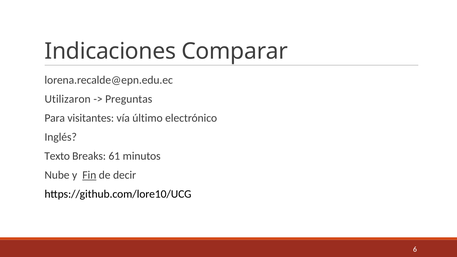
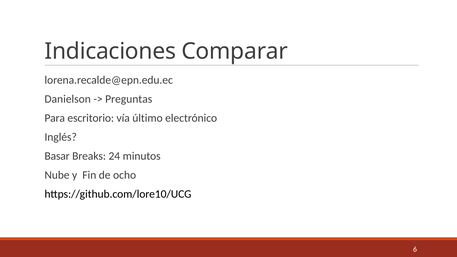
Utilizaron: Utilizaron -> Danielson
visitantes: visitantes -> escritorio
Texto: Texto -> Basar
61: 61 -> 24
Fin underline: present -> none
decir: decir -> ocho
